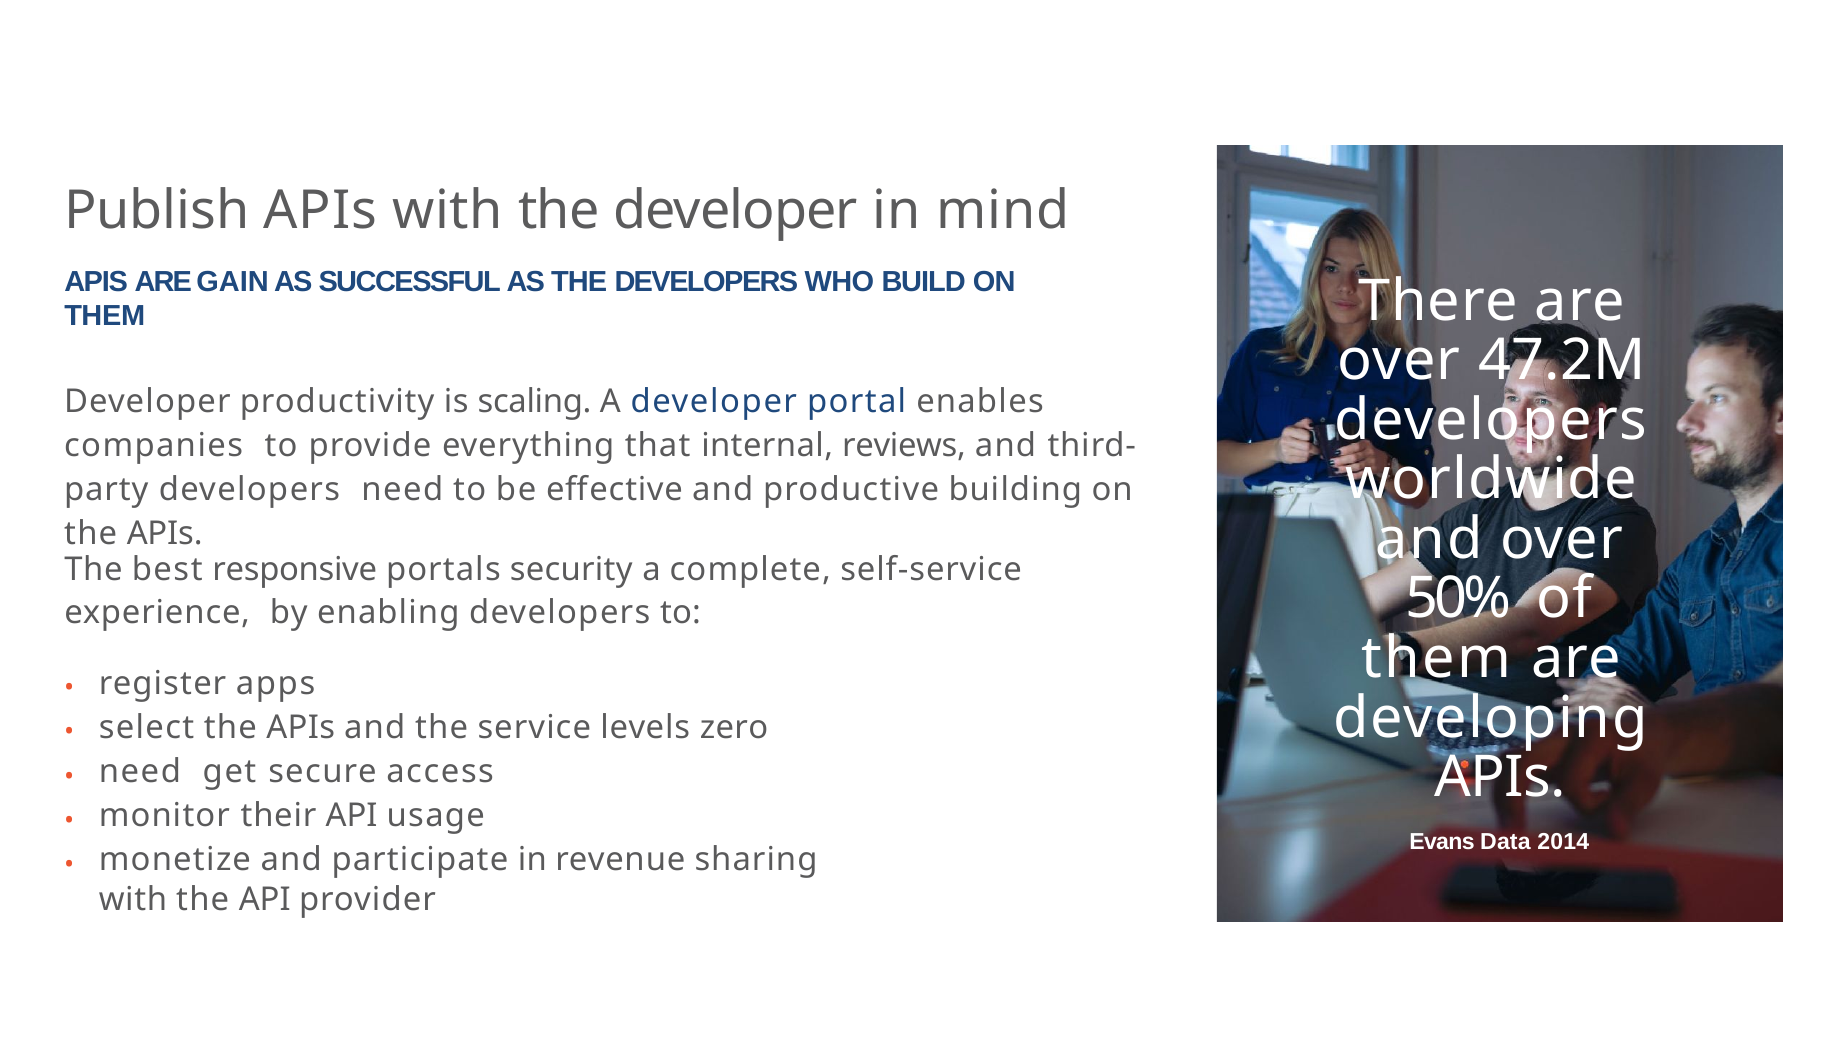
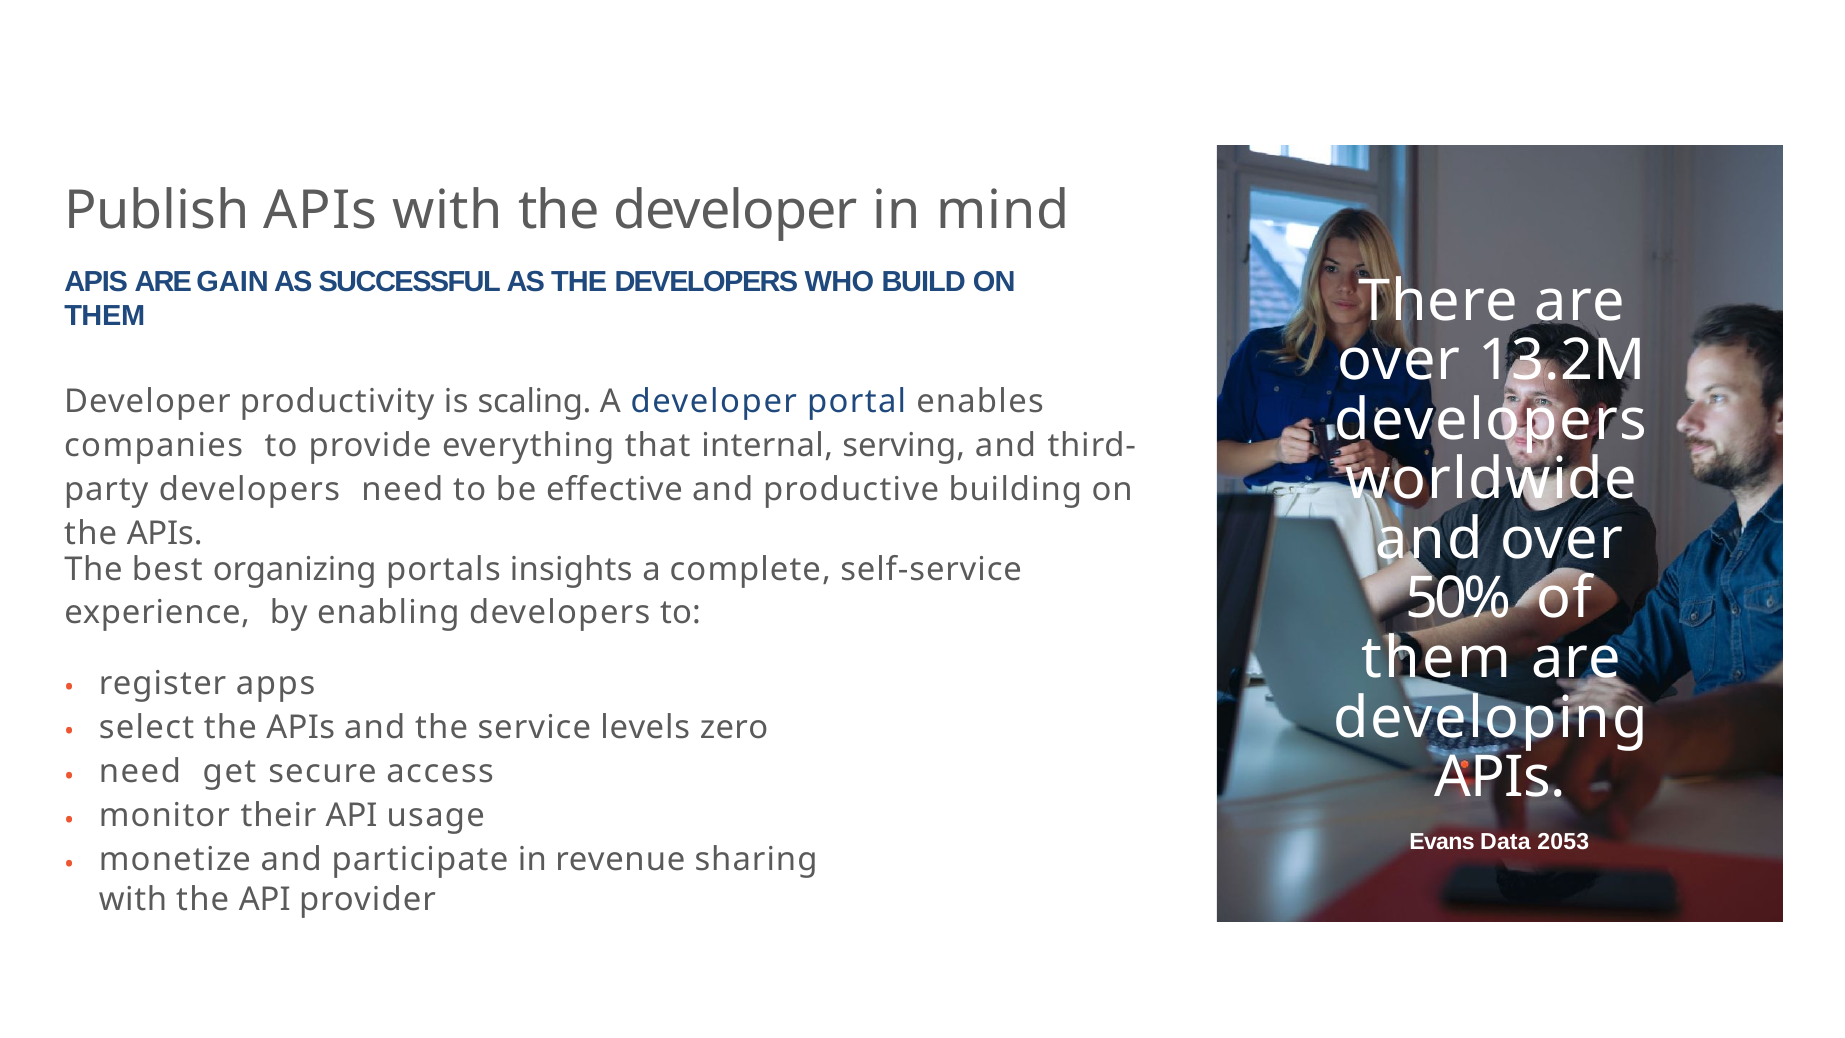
47.2M: 47.2M -> 13.2M
reviews: reviews -> serving
responsive: responsive -> organizing
security: security -> insights
2014: 2014 -> 2053
